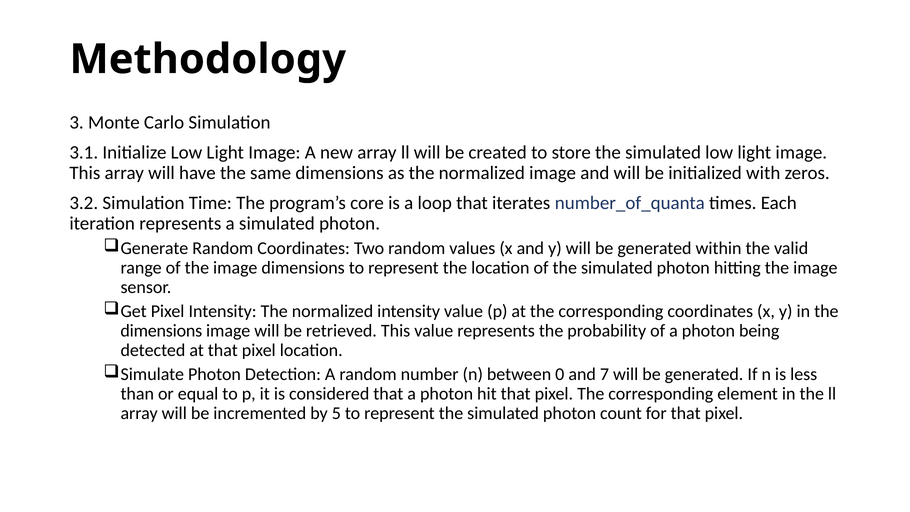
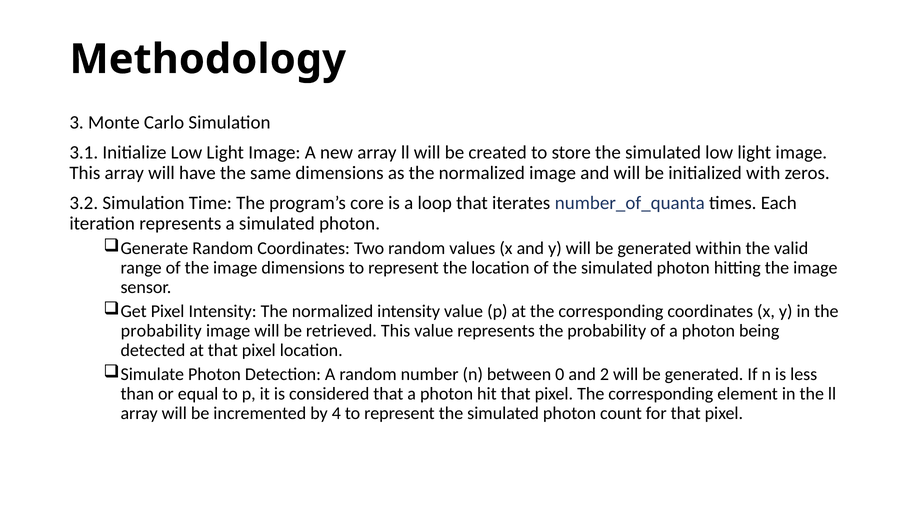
dimensions at (161, 331): dimensions -> probability
7: 7 -> 2
5: 5 -> 4
